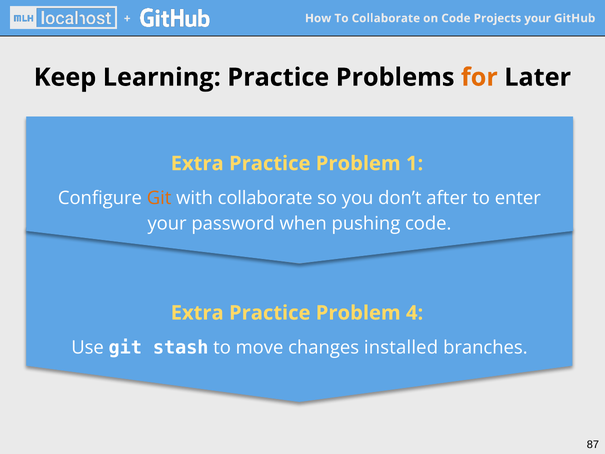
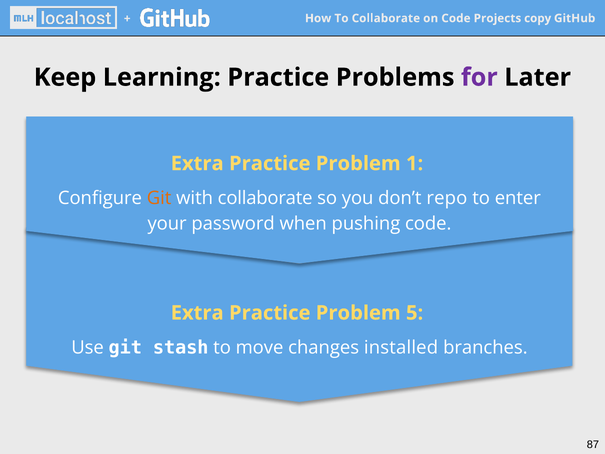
your at (538, 18): your -> copy
for colour: orange -> purple
after: after -> repo
4: 4 -> 5
